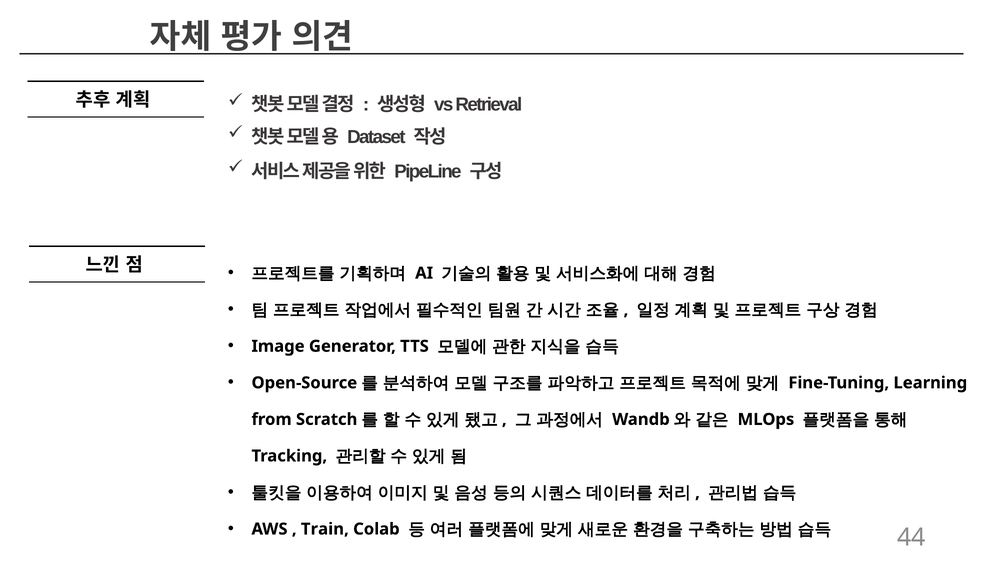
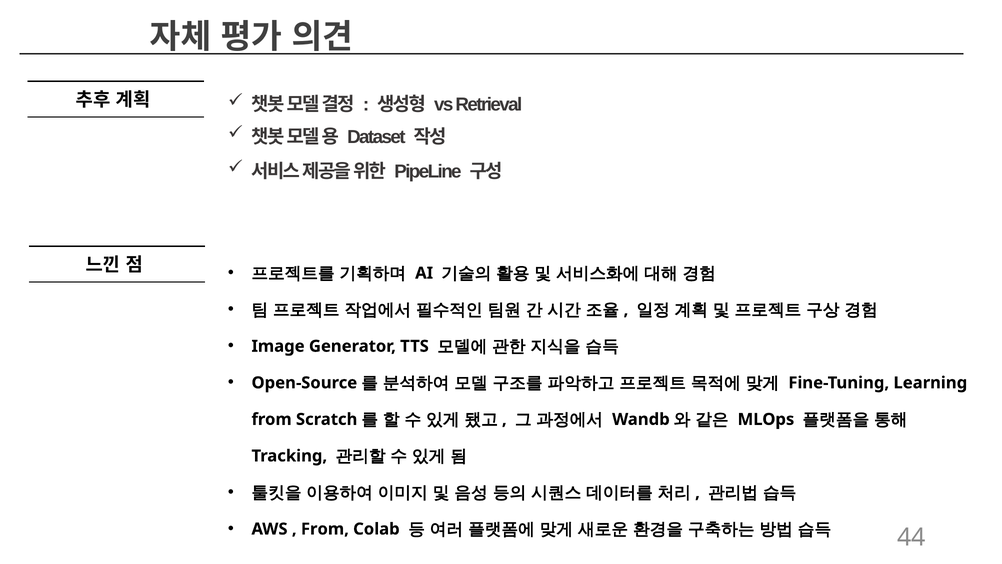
Train at (325, 529): Train -> From
